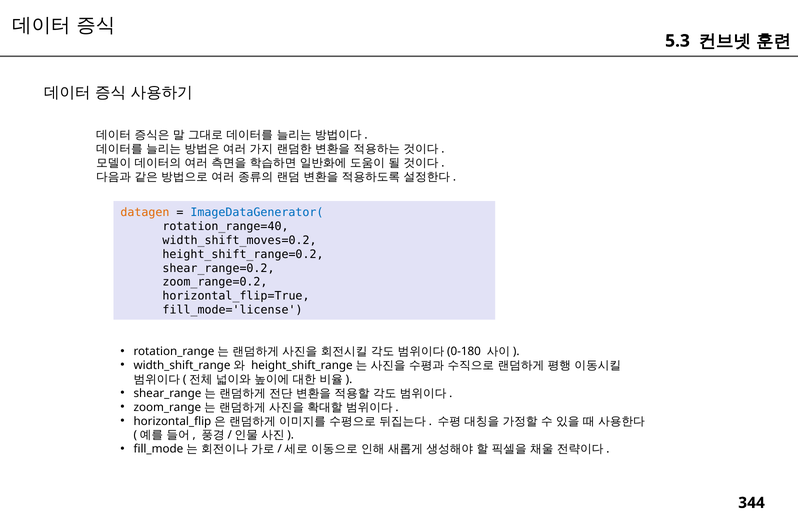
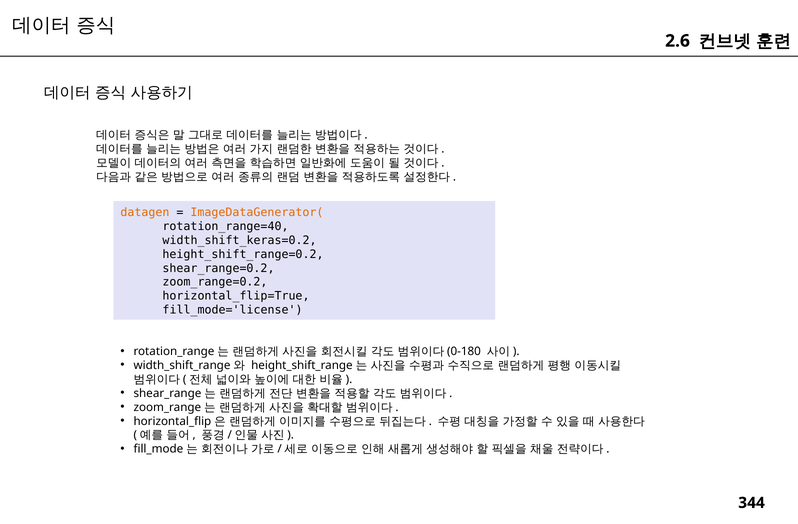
5.3: 5.3 -> 2.6
ImageDataGenerator( colour: blue -> orange
width_shift_moves=0.2: width_shift_moves=0.2 -> width_shift_keras=0.2
